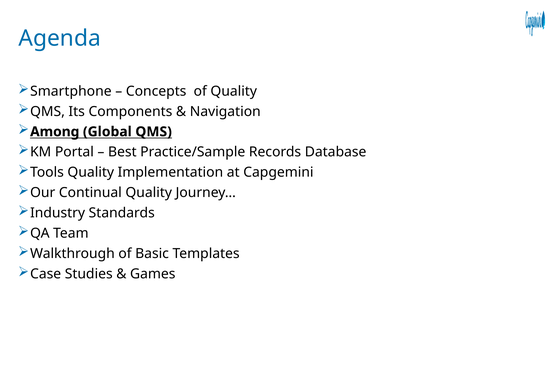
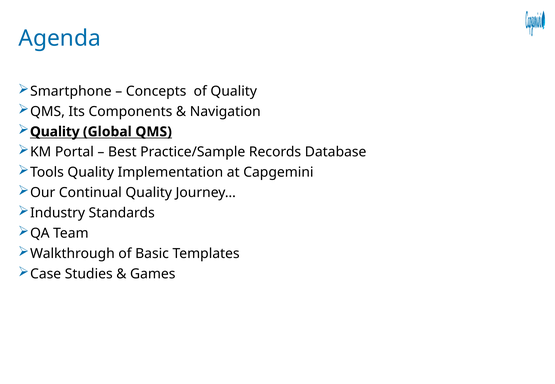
Among at (55, 132): Among -> Quality
